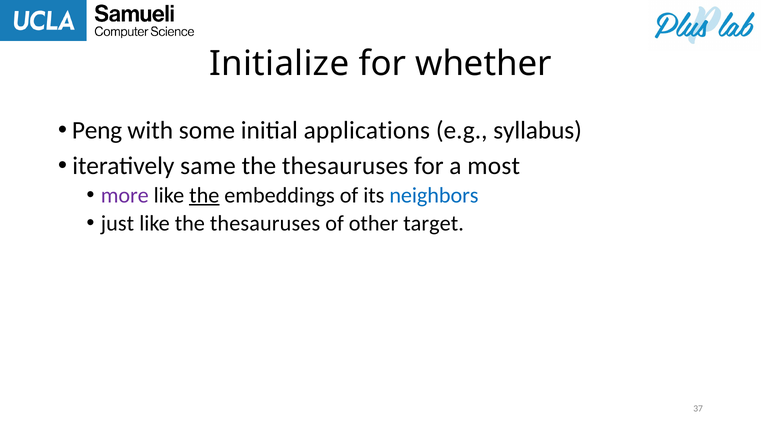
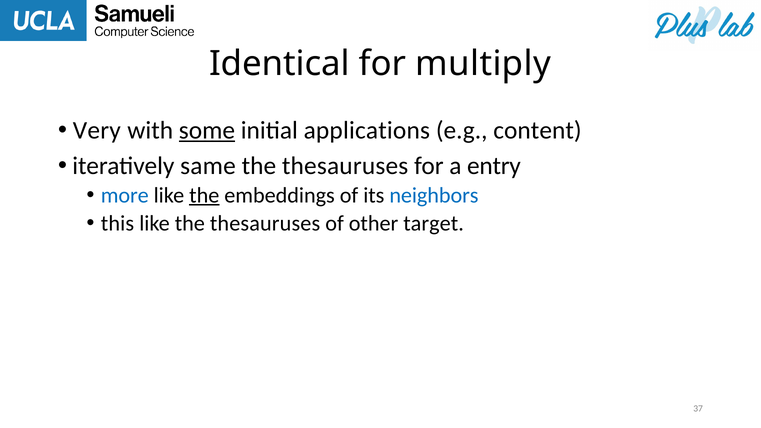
Initialize: Initialize -> Identical
whether: whether -> multiply
Peng: Peng -> Very
some underline: none -> present
syllabus: syllabus -> content
most: most -> entry
more colour: purple -> blue
just: just -> this
